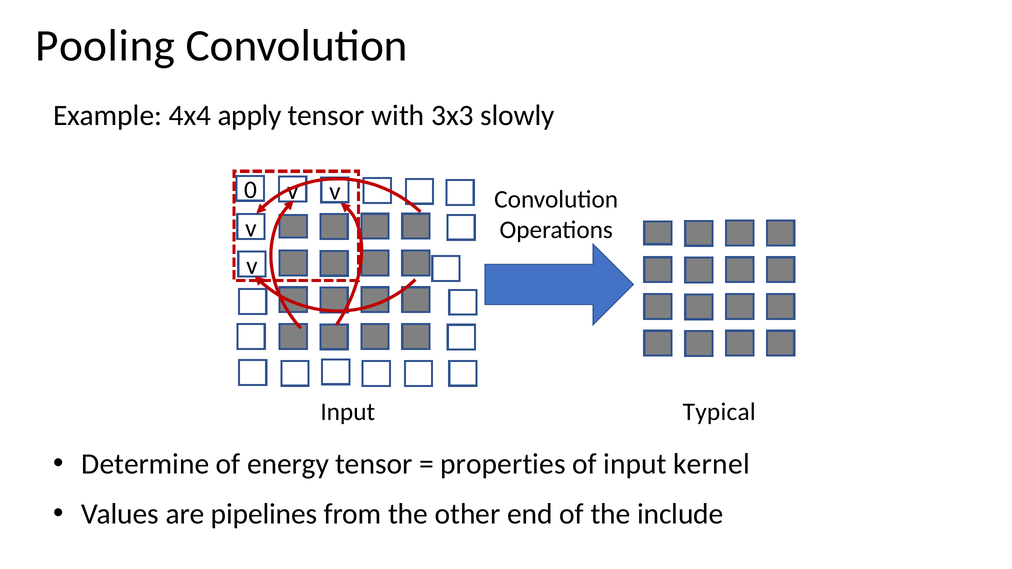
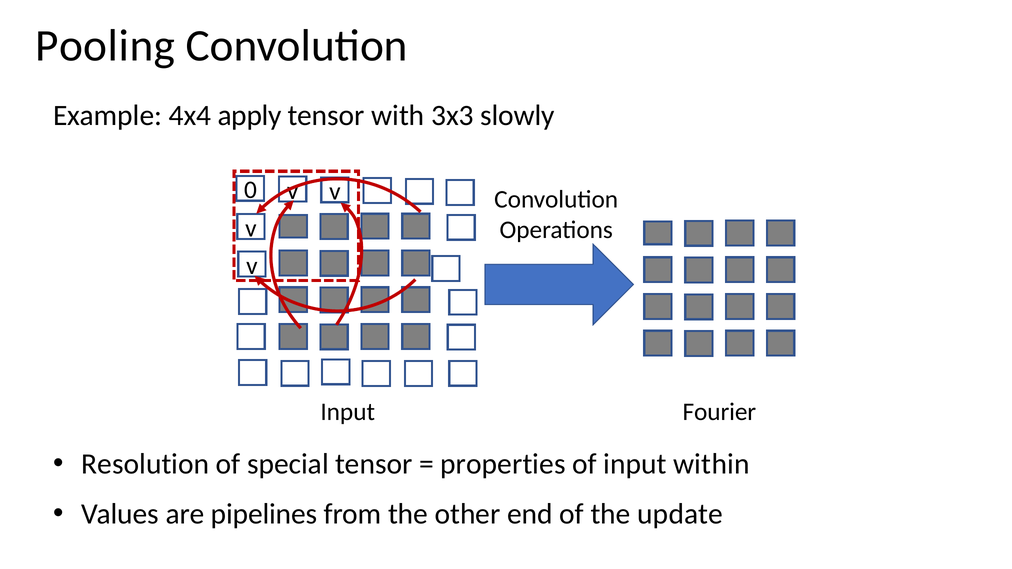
Typical: Typical -> Fourier
Determine: Determine -> Resolution
energy: energy -> special
kernel: kernel -> within
include: include -> update
